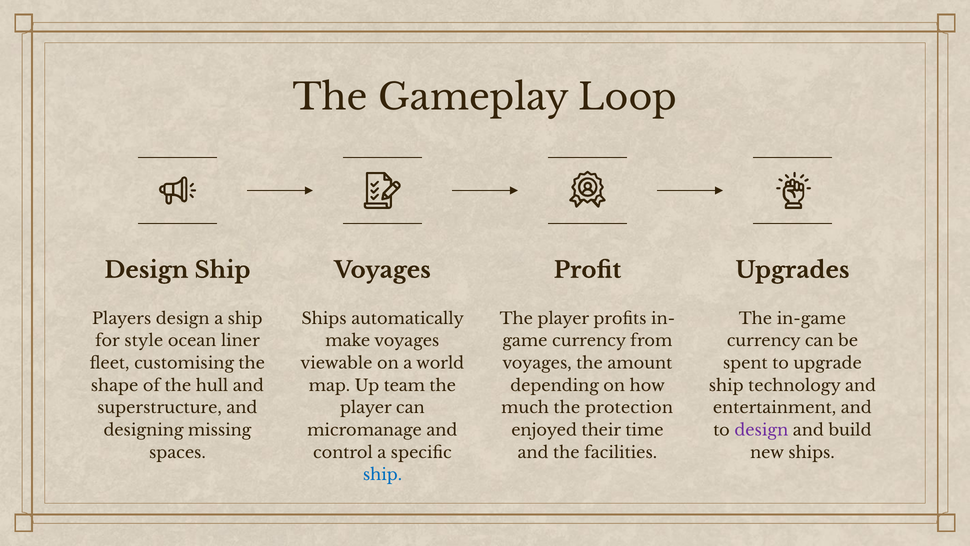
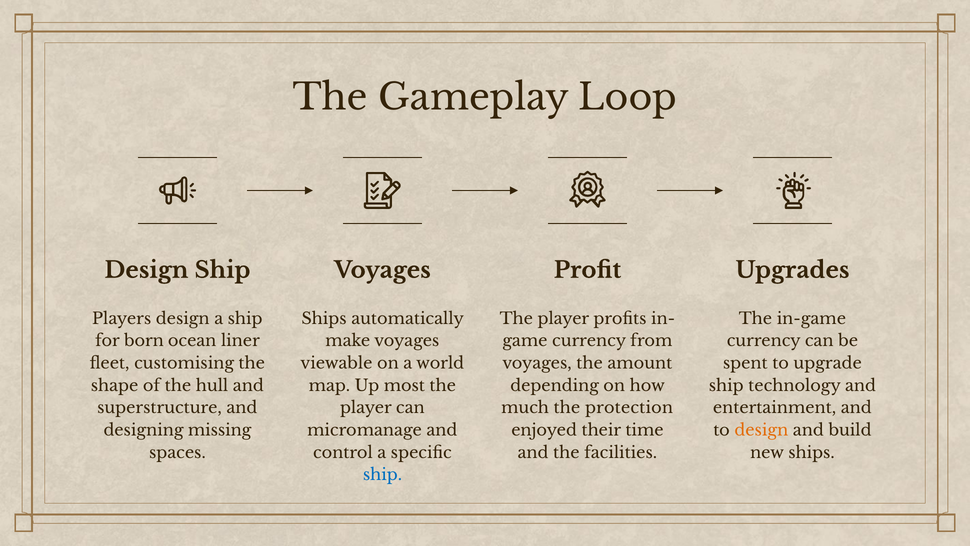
style: style -> born
team: team -> most
design at (761, 430) colour: purple -> orange
